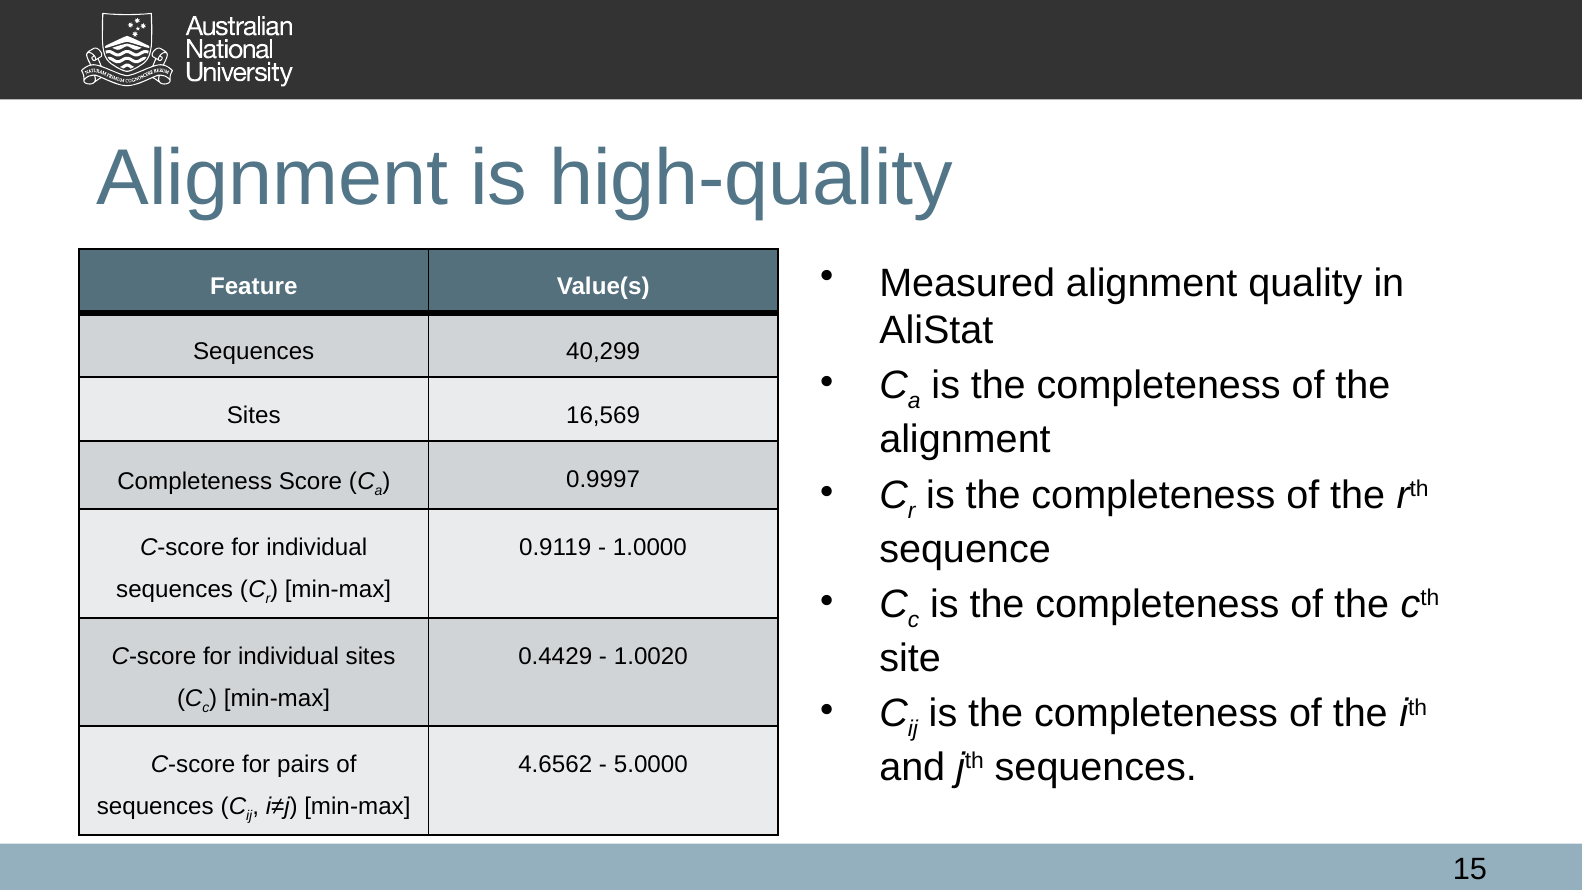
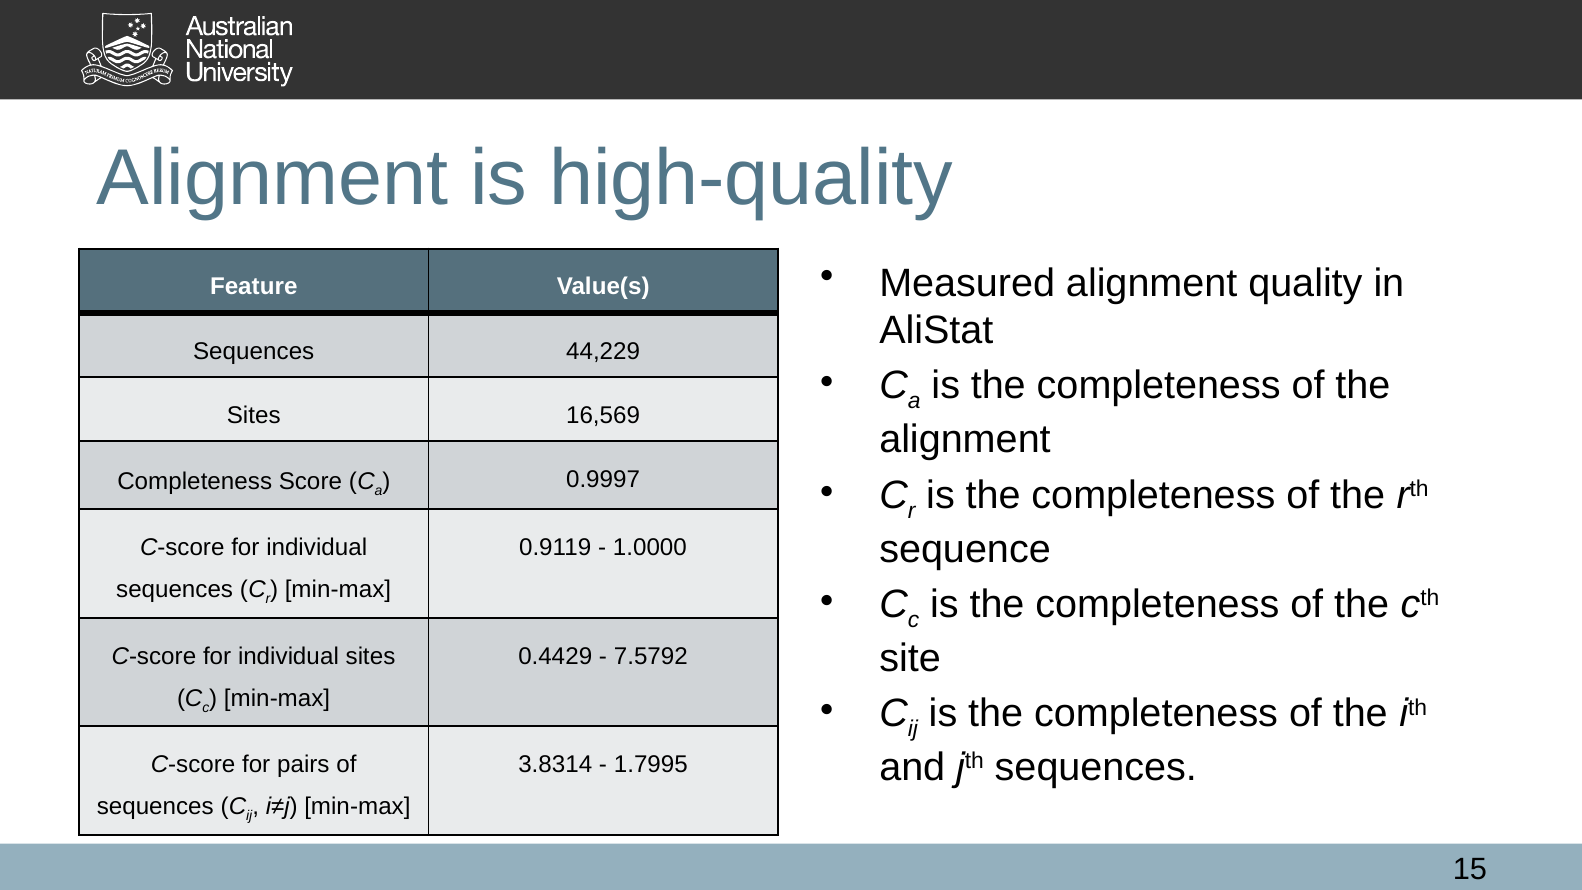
40,299: 40,299 -> 44,229
1.0020: 1.0020 -> 7.5792
4.6562: 4.6562 -> 3.8314
5.0000: 5.0000 -> 1.7995
